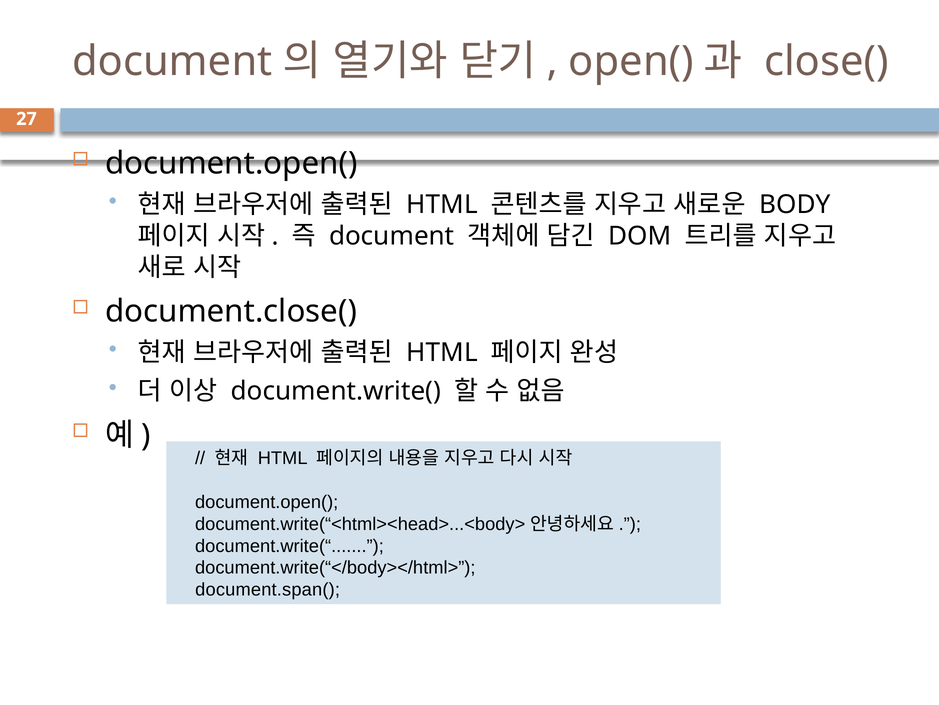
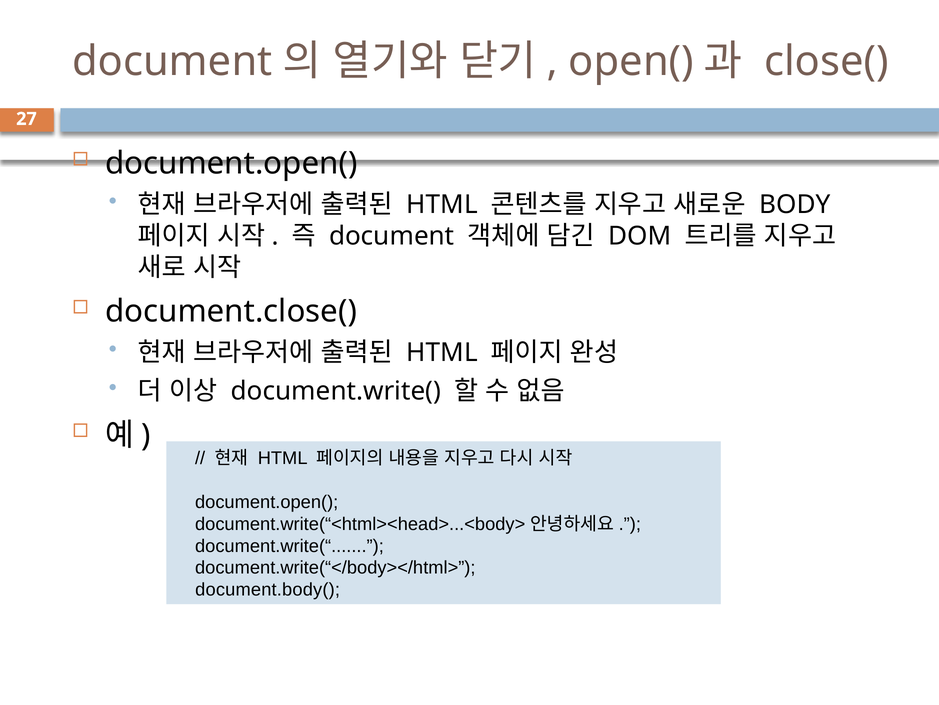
document.span(: document.span( -> document.body(
